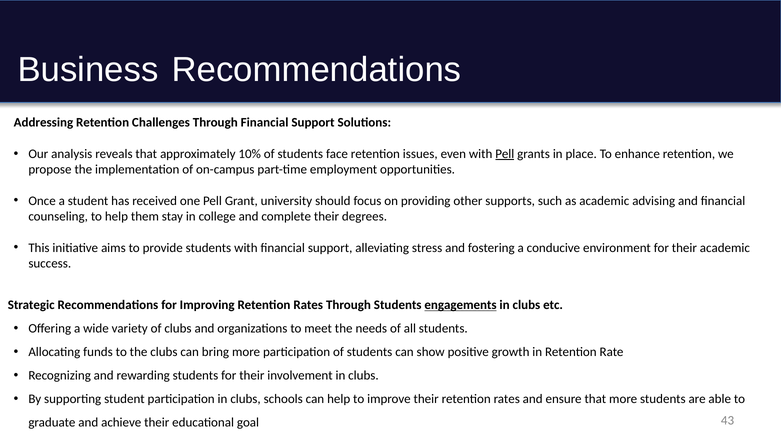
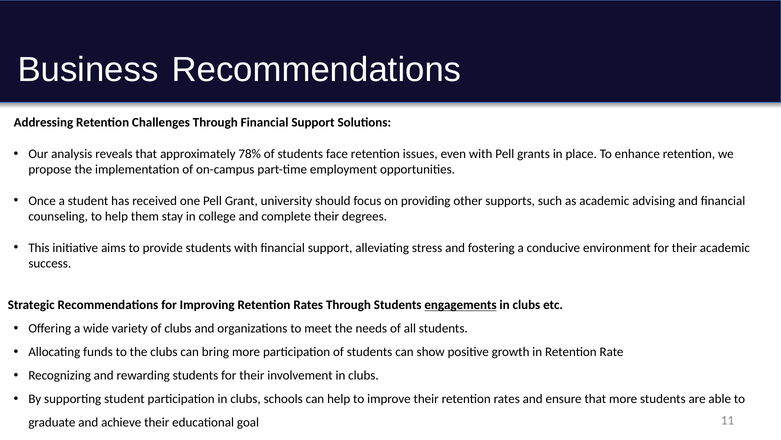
10%: 10% -> 78%
Pell at (505, 154) underline: present -> none
43: 43 -> 11
